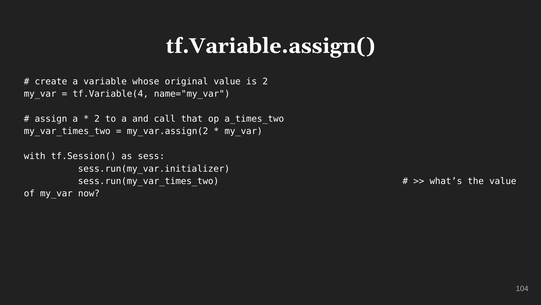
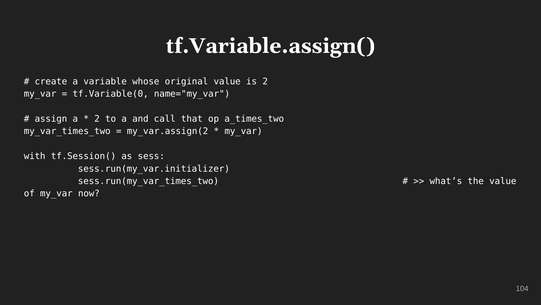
tf.Variable(4: tf.Variable(4 -> tf.Variable(0
